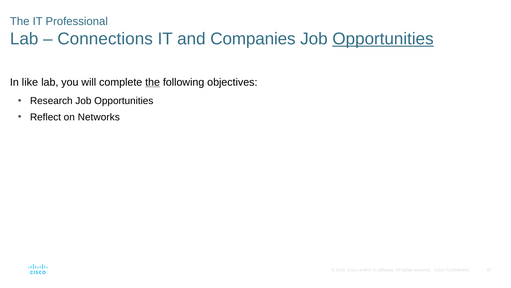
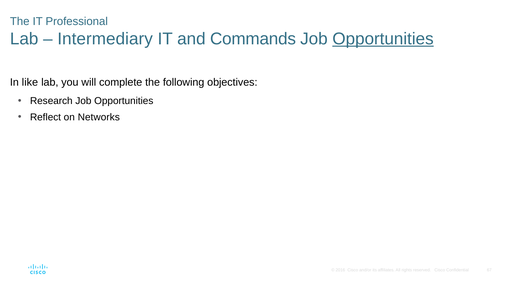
Connections: Connections -> Intermediary
Companies: Companies -> Commands
the at (153, 82) underline: present -> none
